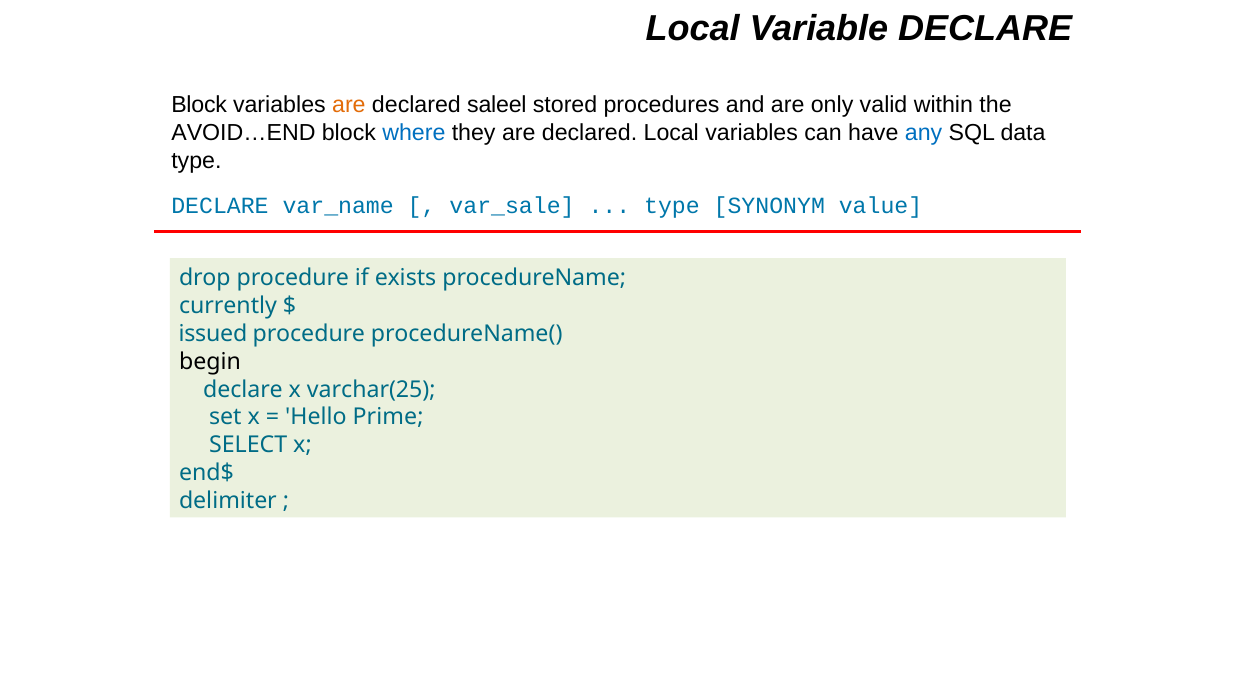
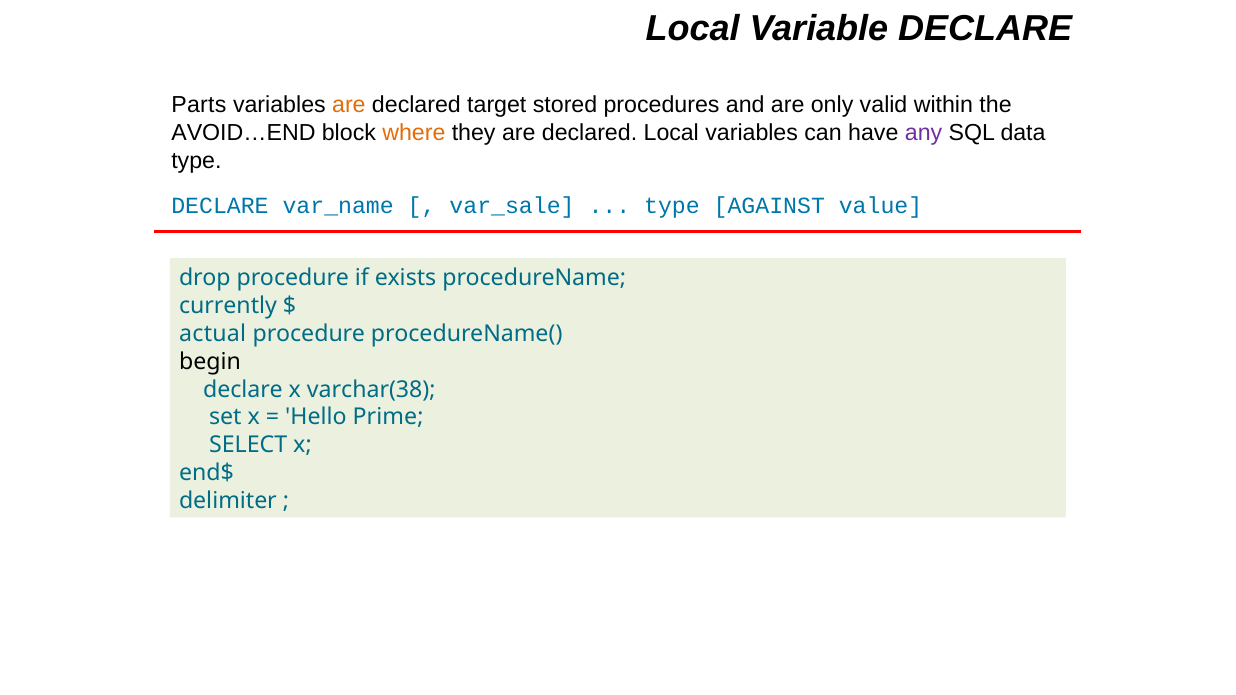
Block at (199, 105): Block -> Parts
saleel: saleel -> target
where colour: blue -> orange
any colour: blue -> purple
SYNONYM: SYNONYM -> AGAINST
issued: issued -> actual
varchar(25: varchar(25 -> varchar(38
